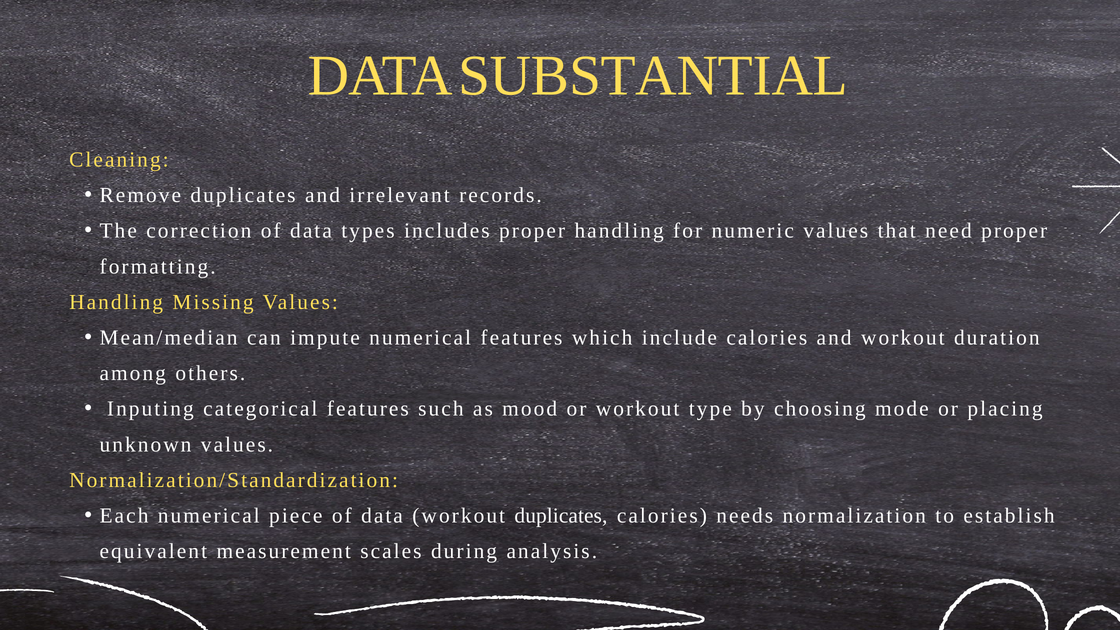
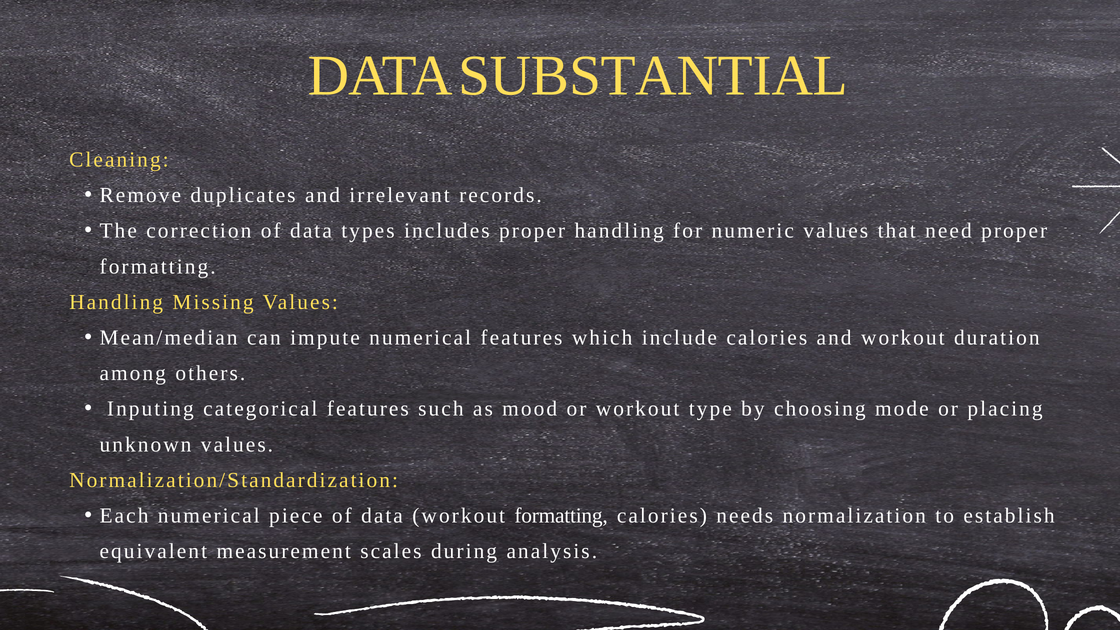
workout duplicates: duplicates -> formatting
